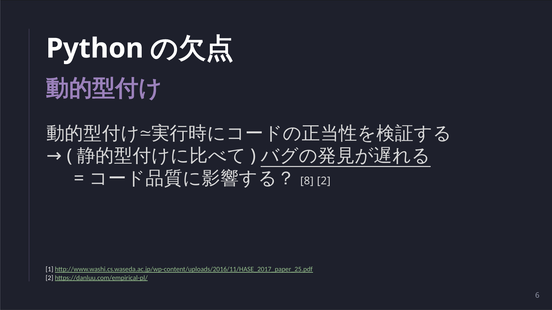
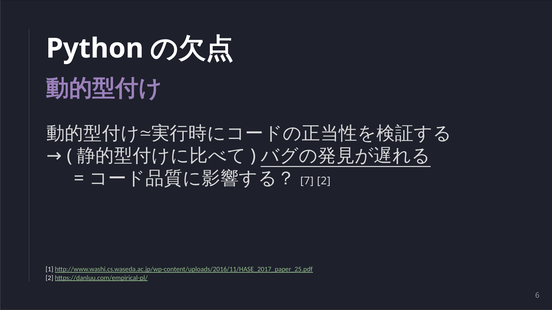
8: 8 -> 7
